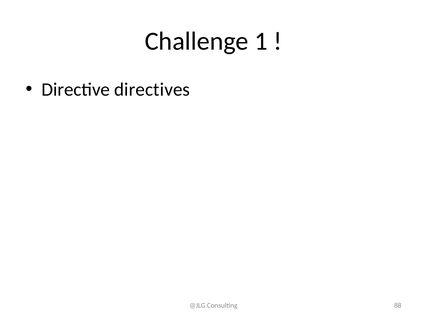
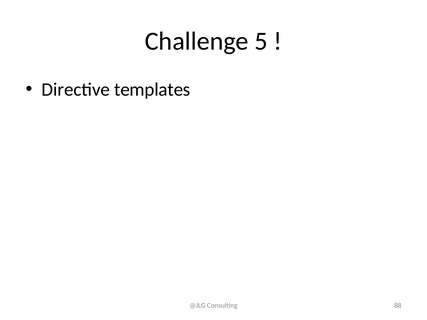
1: 1 -> 5
directives: directives -> templates
